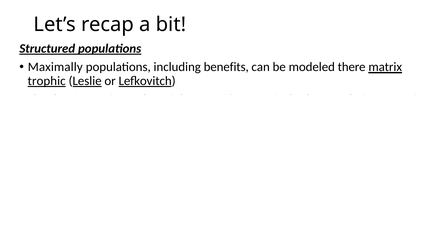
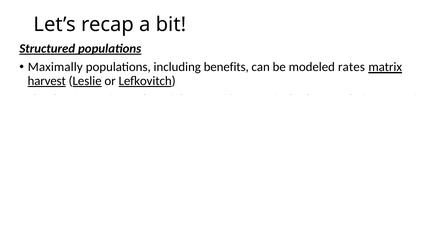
modeled there: there -> rates
trophic: trophic -> harvest
